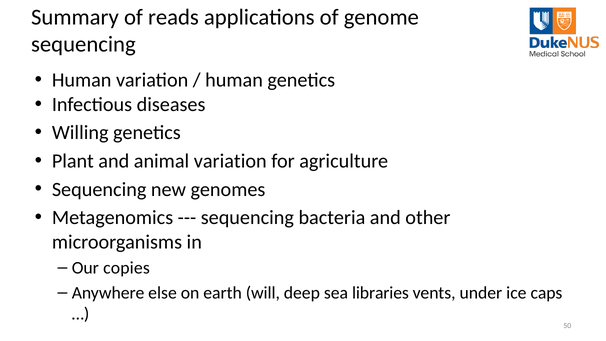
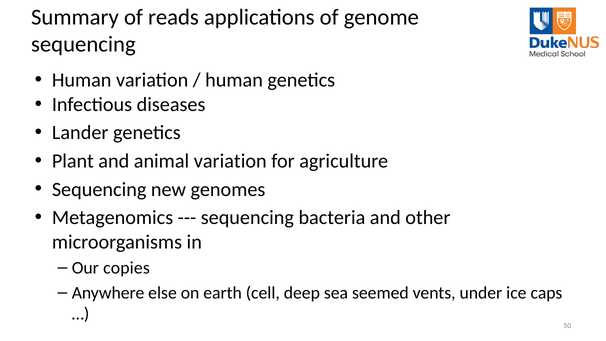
Willing: Willing -> Lander
will: will -> cell
libraries: libraries -> seemed
